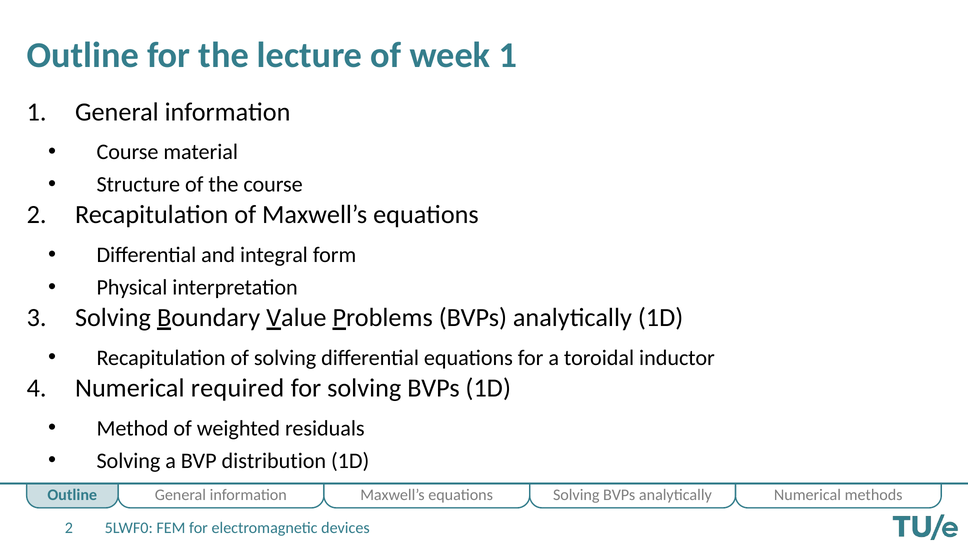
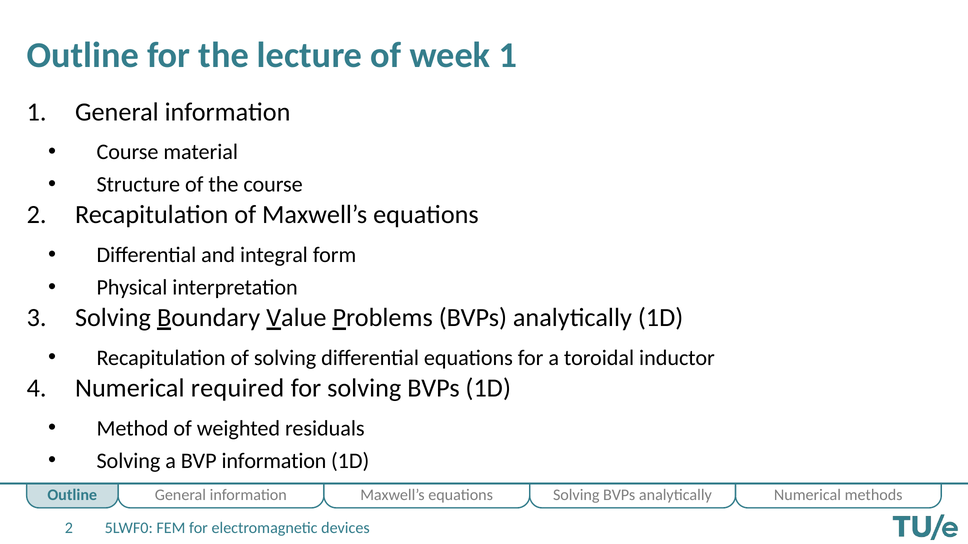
BVP distribution: distribution -> information
